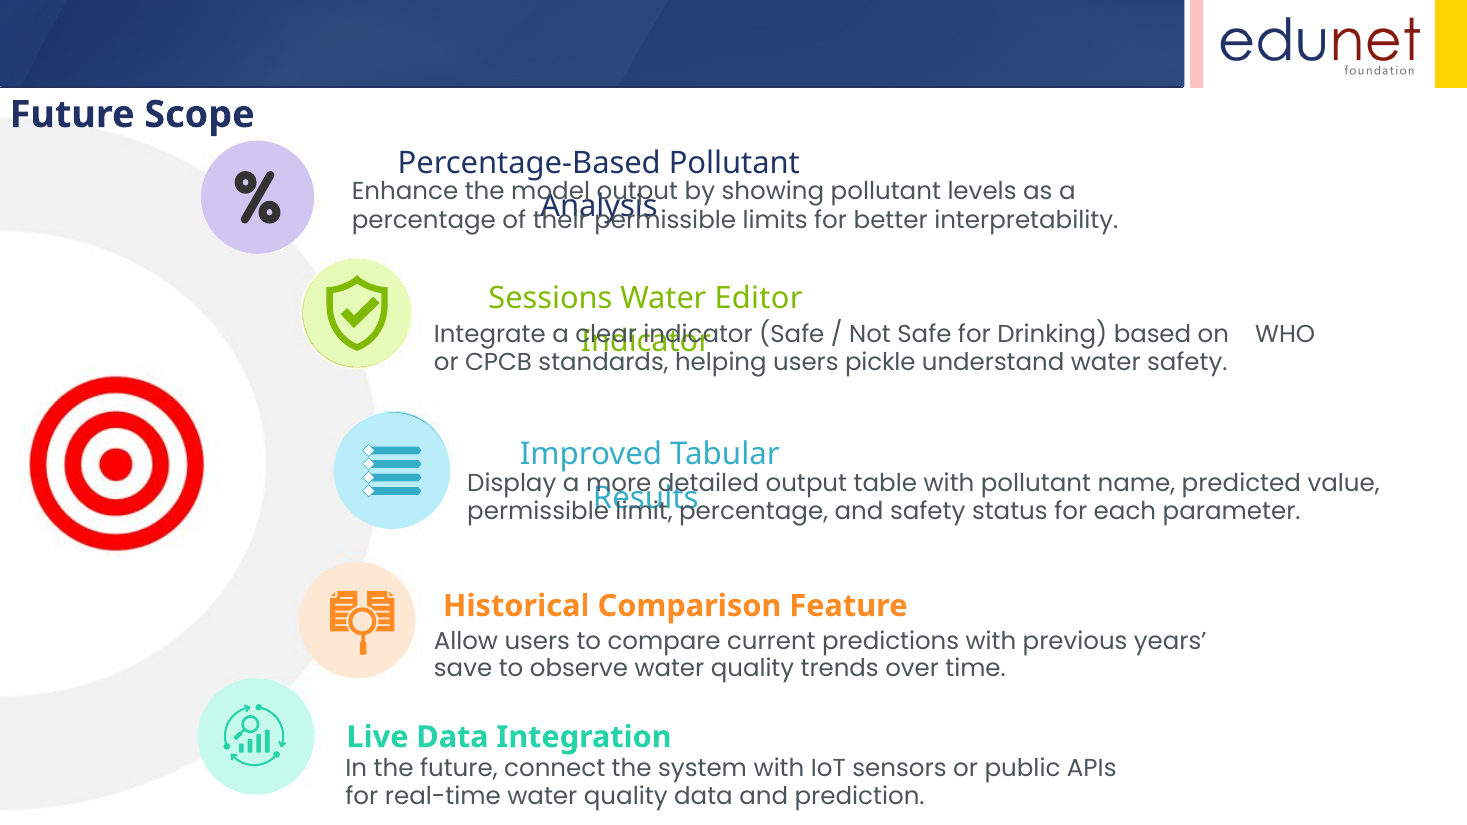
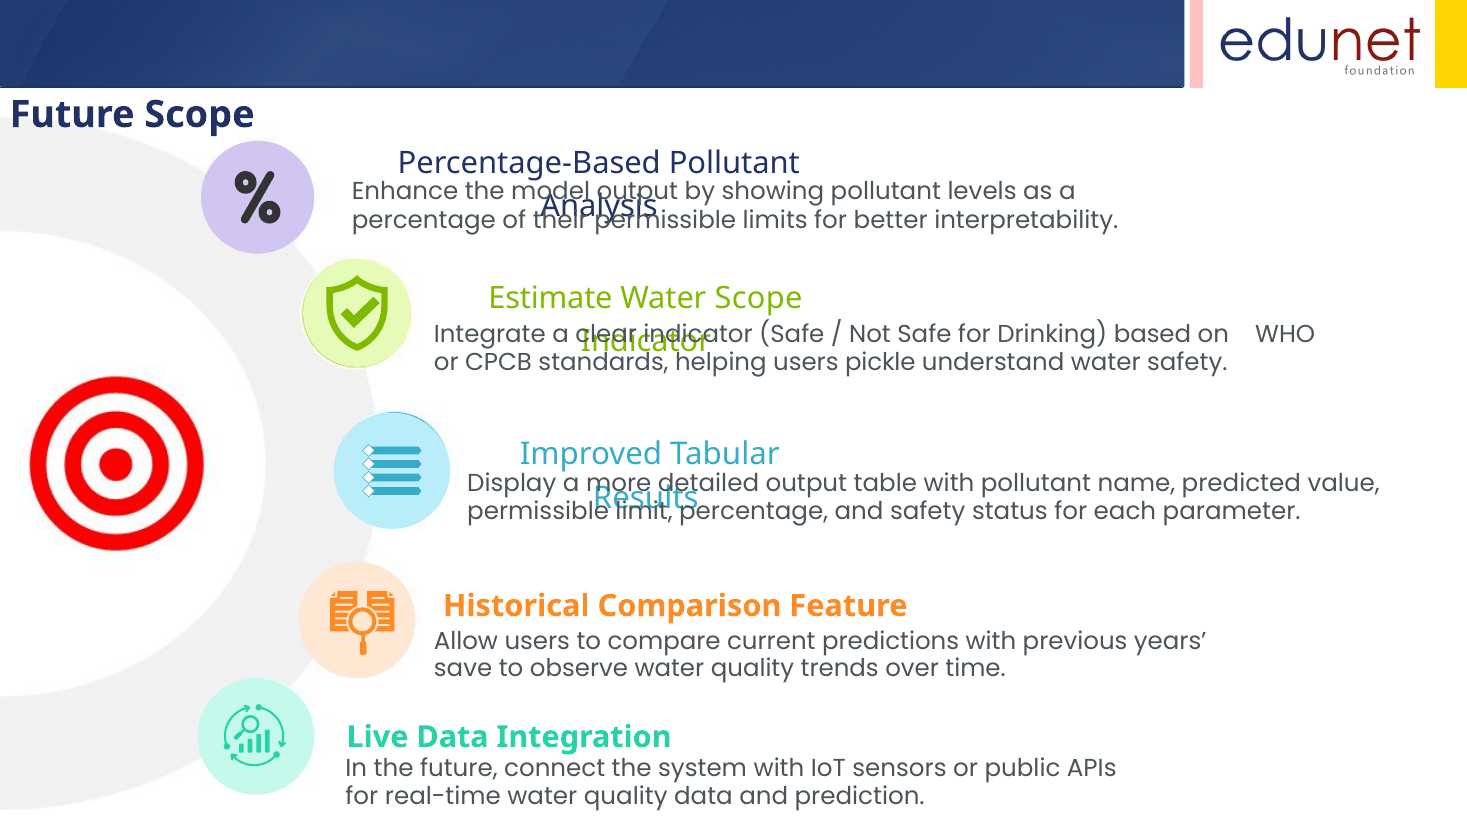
Sessions: Sessions -> Estimate
Water Editor: Editor -> Scope
